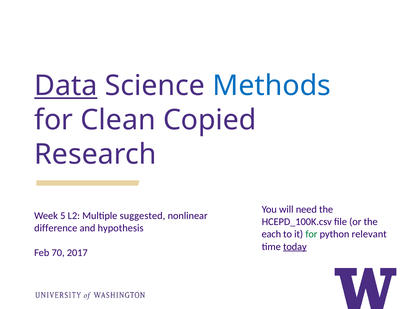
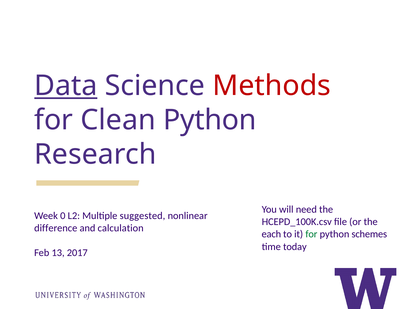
Methods colour: blue -> red
Clean Copied: Copied -> Python
5: 5 -> 0
hypothesis: hypothesis -> calculation
relevant: relevant -> schemes
today underline: present -> none
70: 70 -> 13
